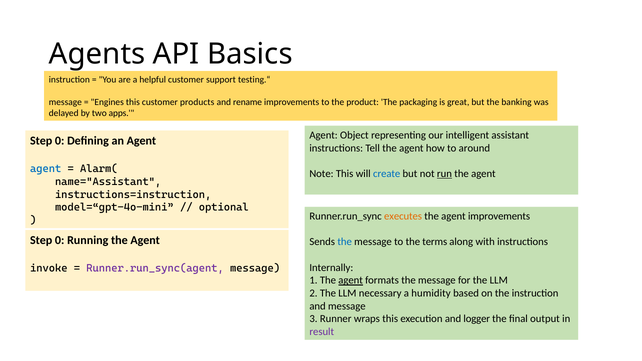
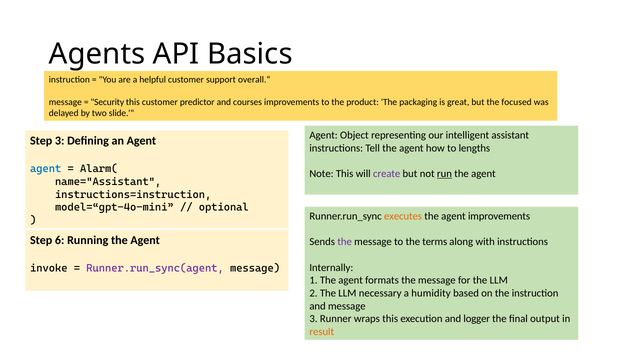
testing.“: testing.“ -> overall.“
Engines: Engines -> Security
products: products -> predictor
rename: rename -> courses
banking: banking -> focused
apps: apps -> slide
0 at (60, 141): 0 -> 3
around: around -> lengths
create colour: blue -> purple
0 at (60, 240): 0 -> 6
the at (345, 242) colour: blue -> purple
agent at (351, 281) underline: present -> none
result colour: purple -> orange
